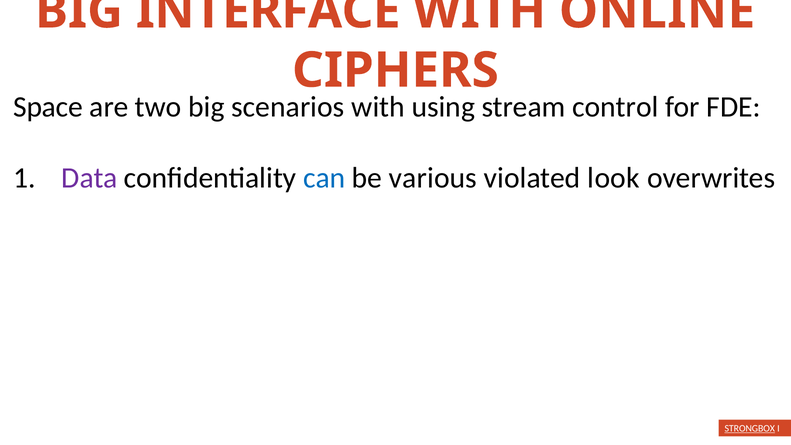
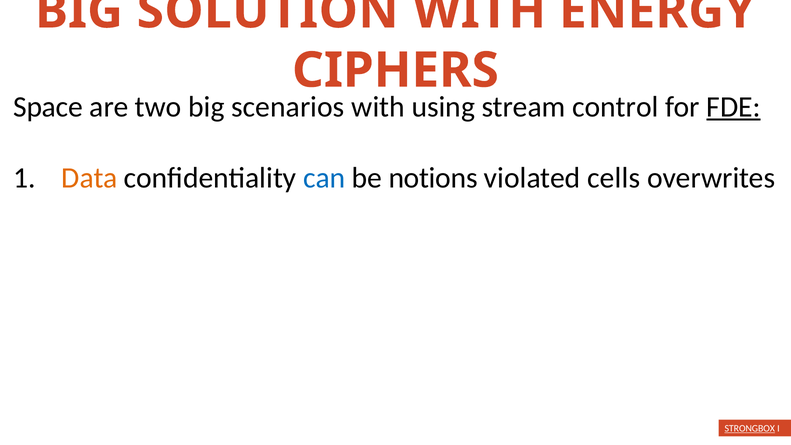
INTERFACE: INTERFACE -> SOLUTION
ONLINE: ONLINE -> ENERGY
FDE underline: none -> present
Data colour: purple -> orange
various: various -> notions
look: look -> cells
